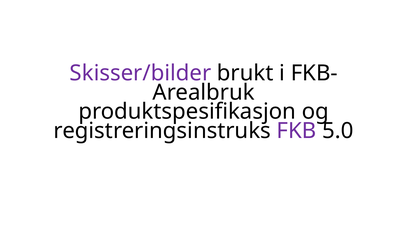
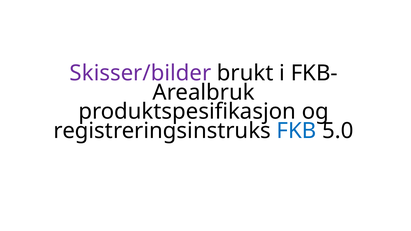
FKB colour: purple -> blue
